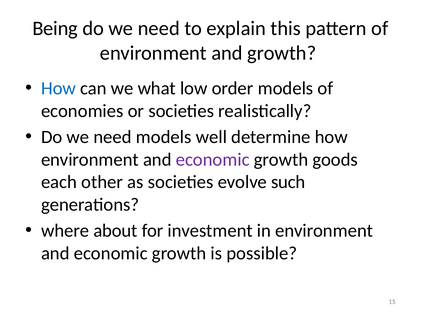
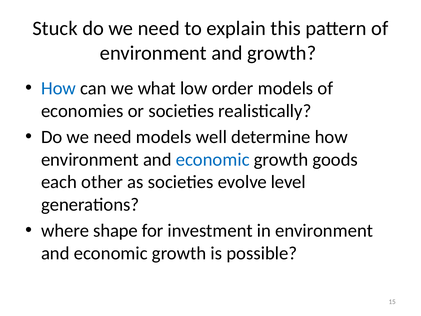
Being: Being -> Stuck
economic at (213, 159) colour: purple -> blue
such: such -> level
about: about -> shape
